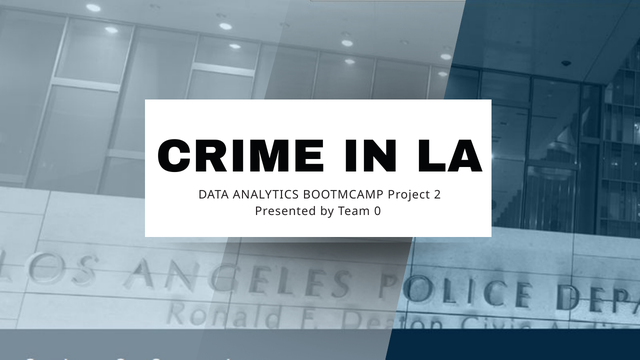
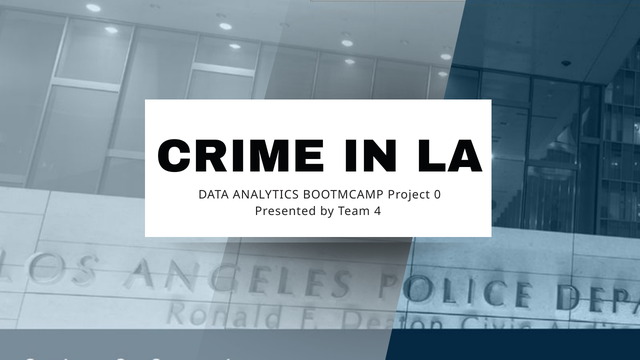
2: 2 -> 0
0: 0 -> 4
